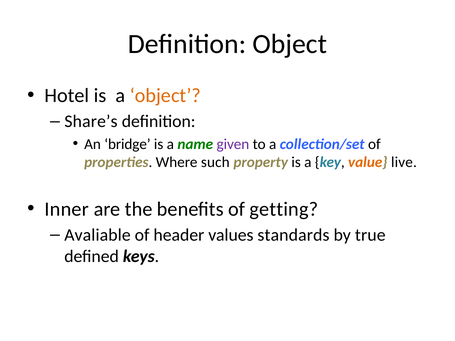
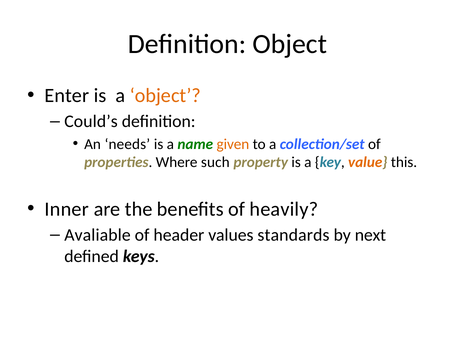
Hotel: Hotel -> Enter
Share’s: Share’s -> Could’s
bridge: bridge -> needs
given colour: purple -> orange
live: live -> this
getting: getting -> heavily
true: true -> next
